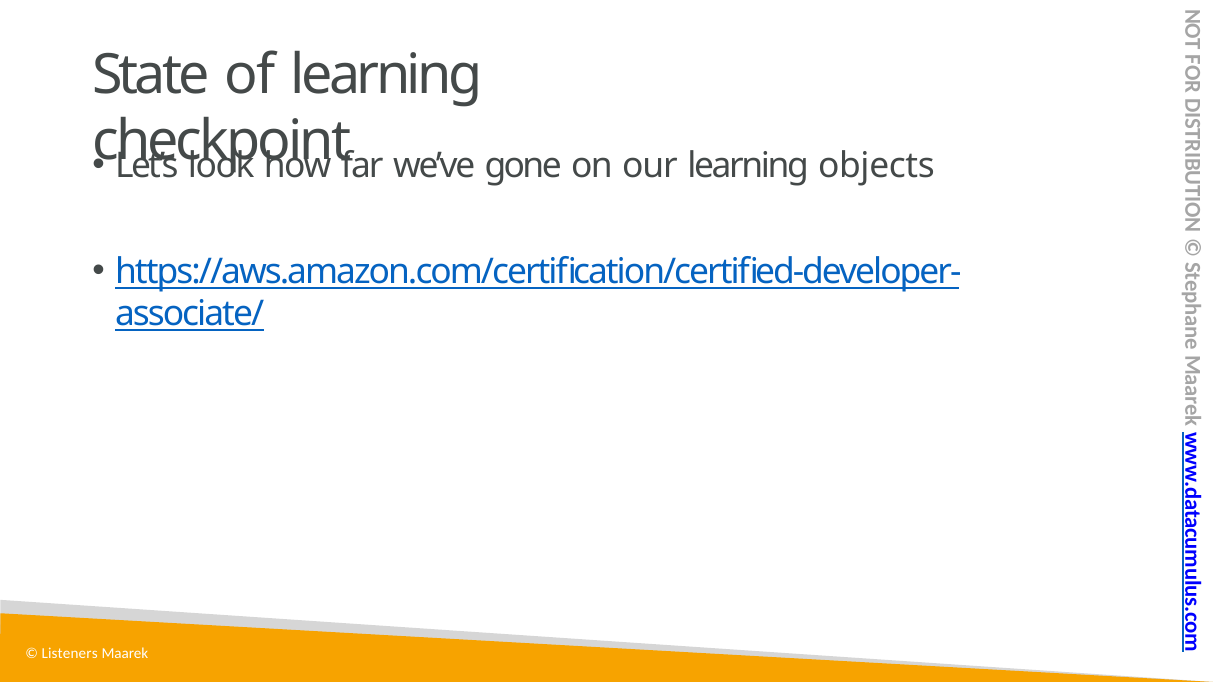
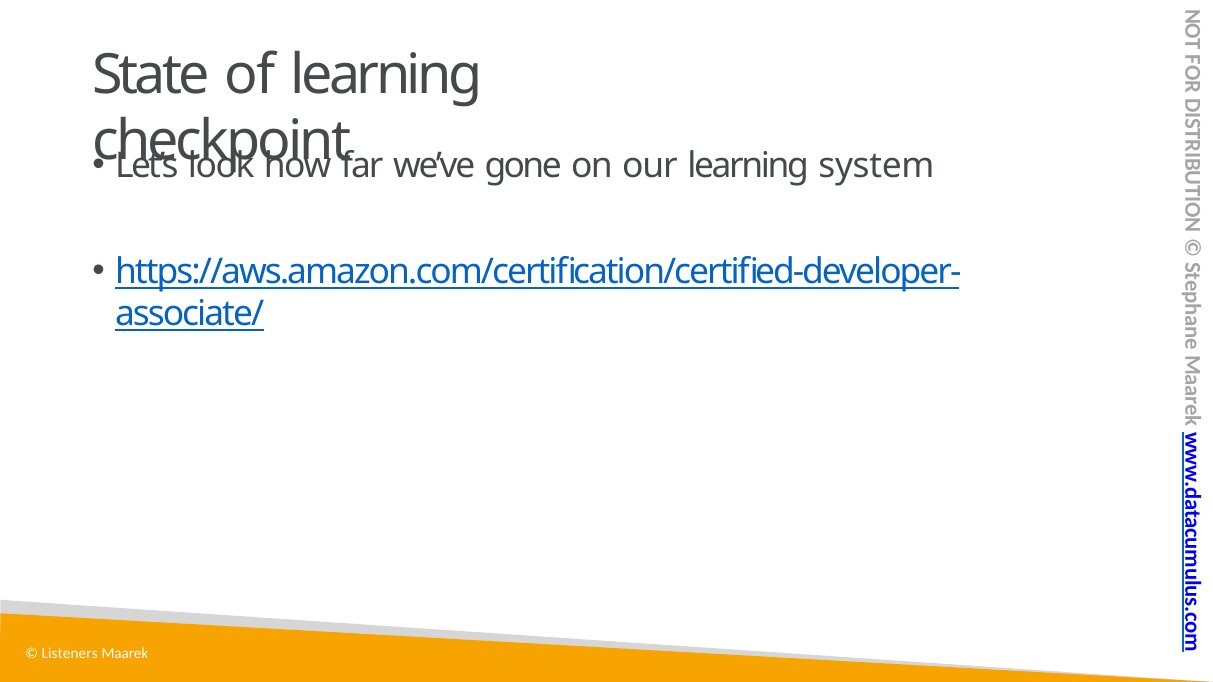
objects: objects -> system
